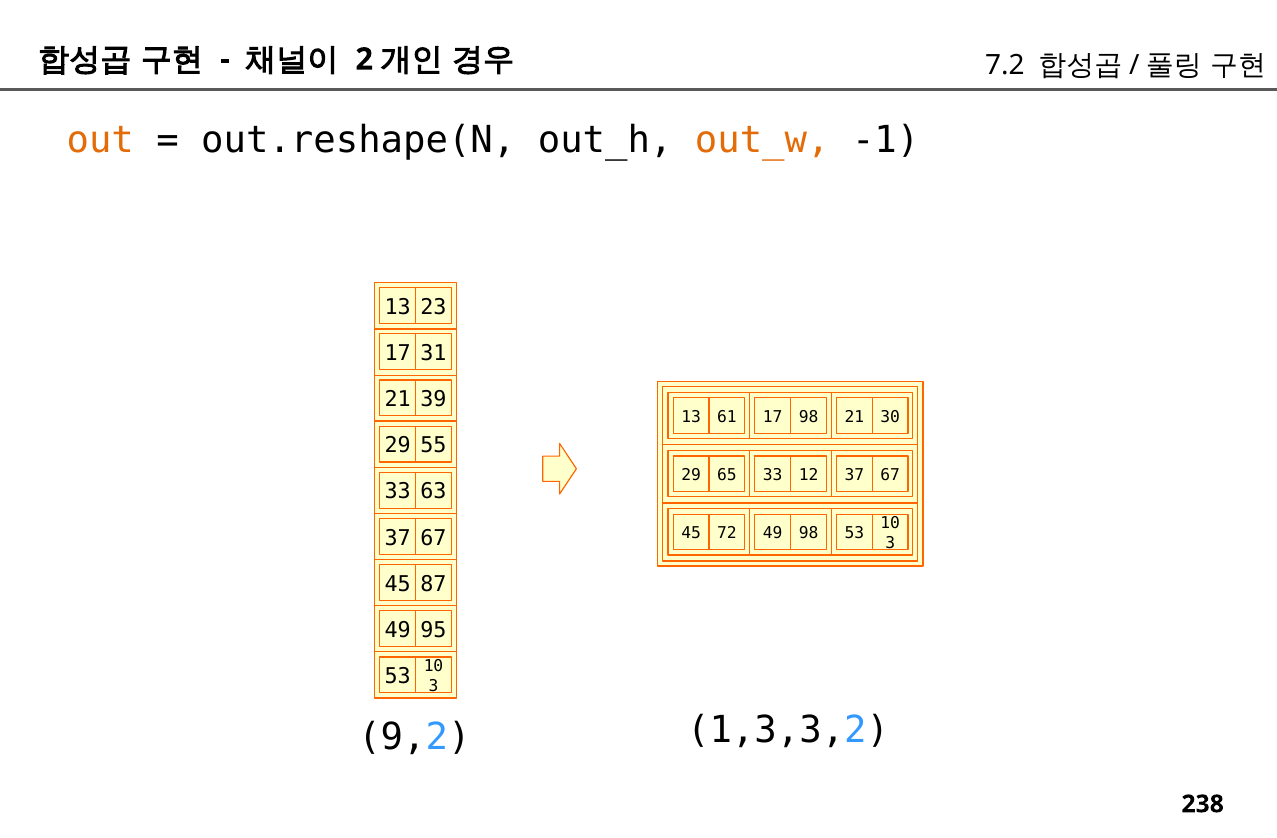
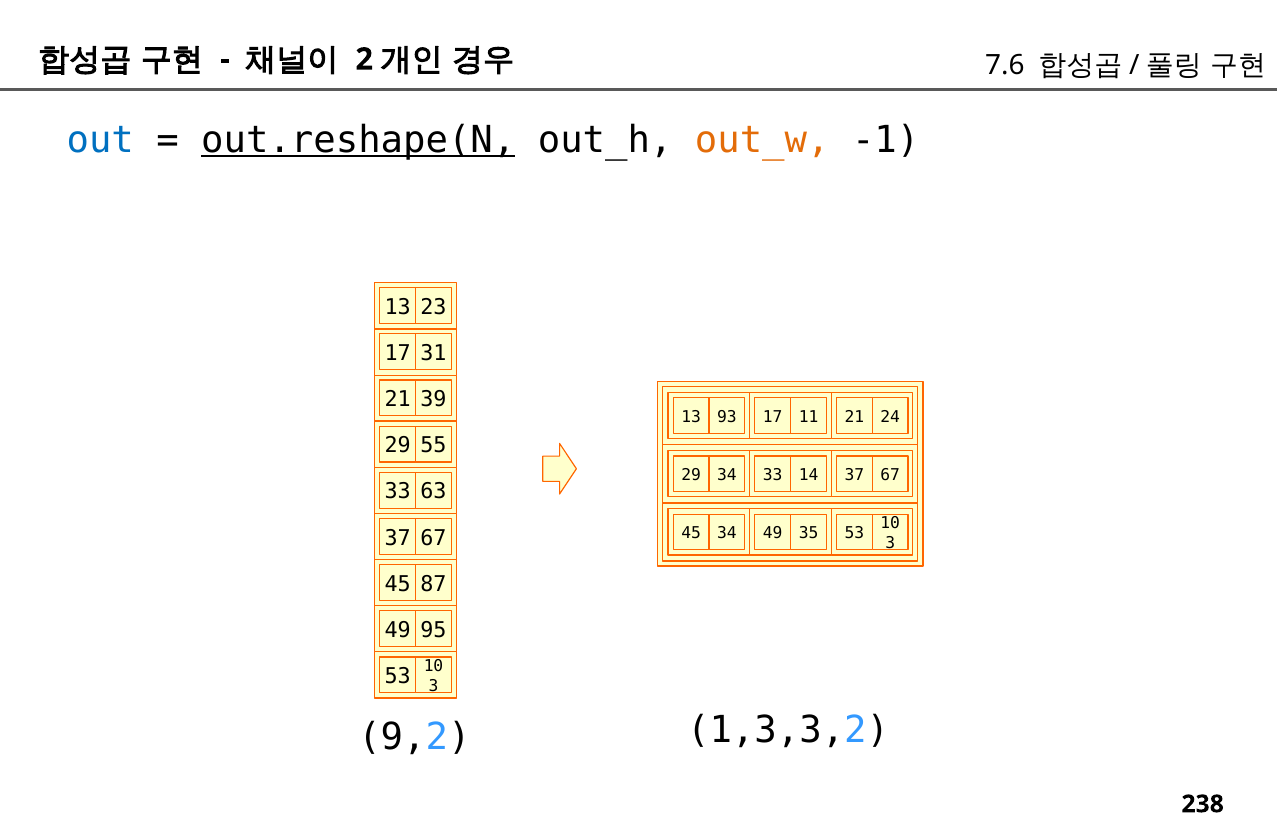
7.2: 7.2 -> 7.6
out colour: orange -> blue
out.reshape(N underline: none -> present
61: 61 -> 93
17 98: 98 -> 11
30: 30 -> 24
29 65: 65 -> 34
12: 12 -> 14
45 72: 72 -> 34
49 98: 98 -> 35
